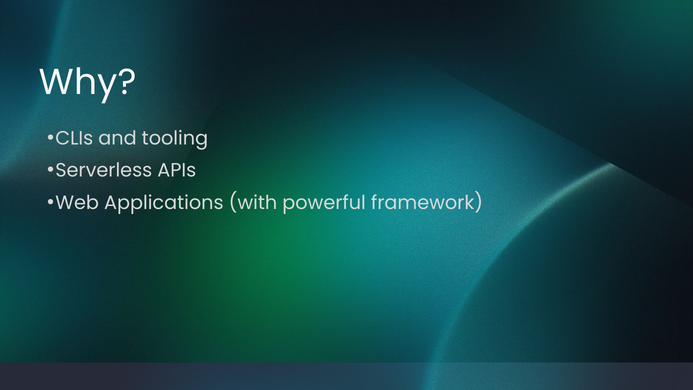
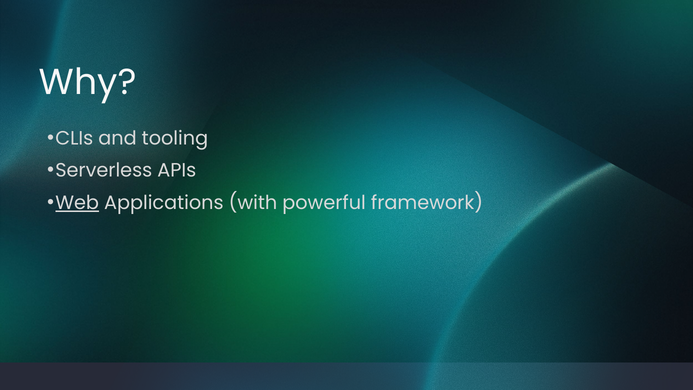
Web underline: none -> present
